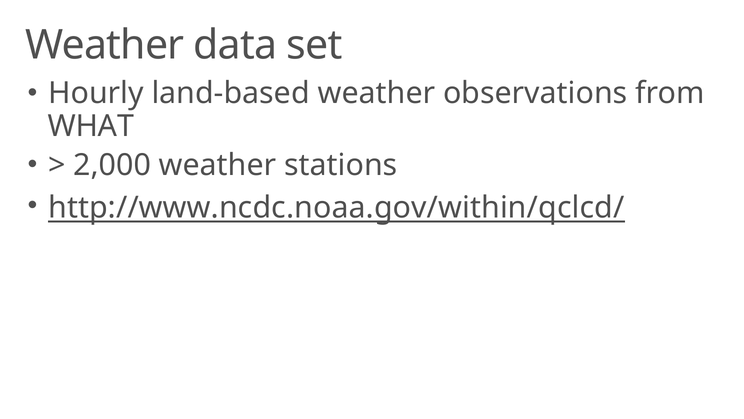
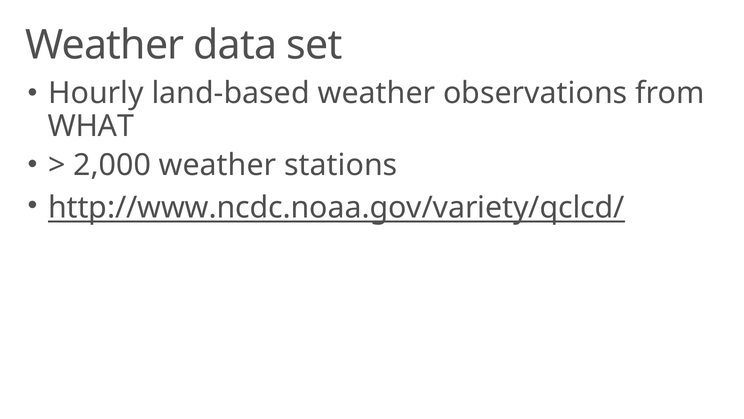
http://www.ncdc.noaa.gov/within/qclcd/: http://www.ncdc.noaa.gov/within/qclcd/ -> http://www.ncdc.noaa.gov/variety/qclcd/
